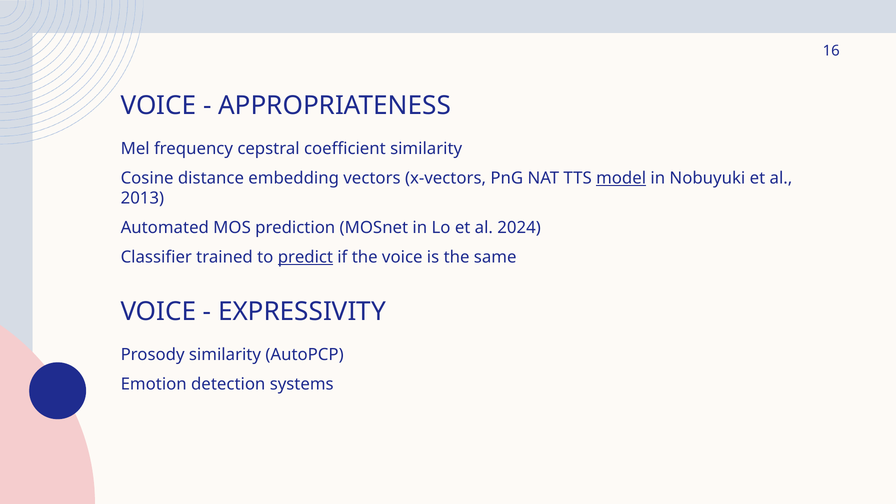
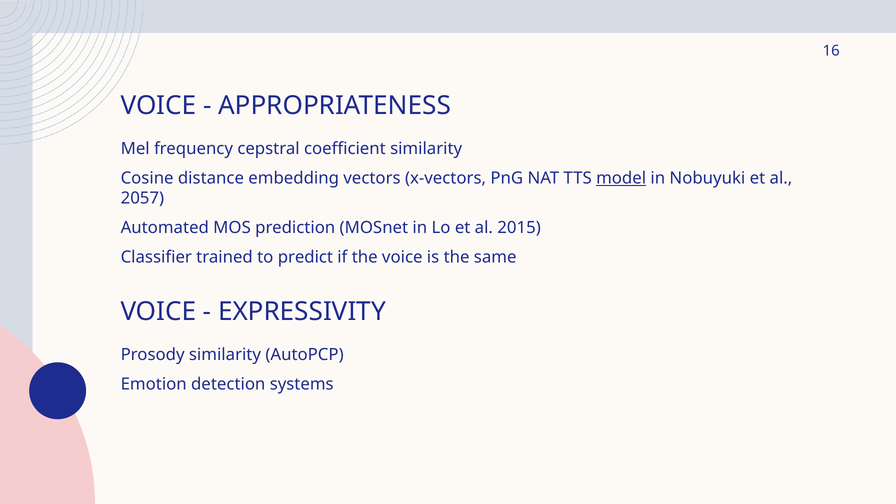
2013: 2013 -> 2057
2024: 2024 -> 2015
predict underline: present -> none
